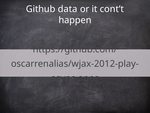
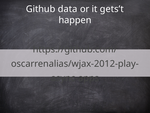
cont’t: cont’t -> gets’t
